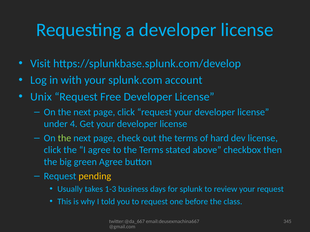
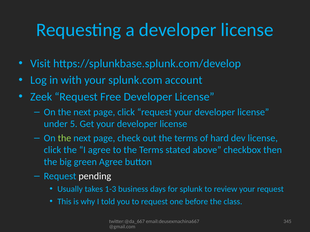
Unix: Unix -> Zeek
4: 4 -> 5
pending colour: yellow -> white
